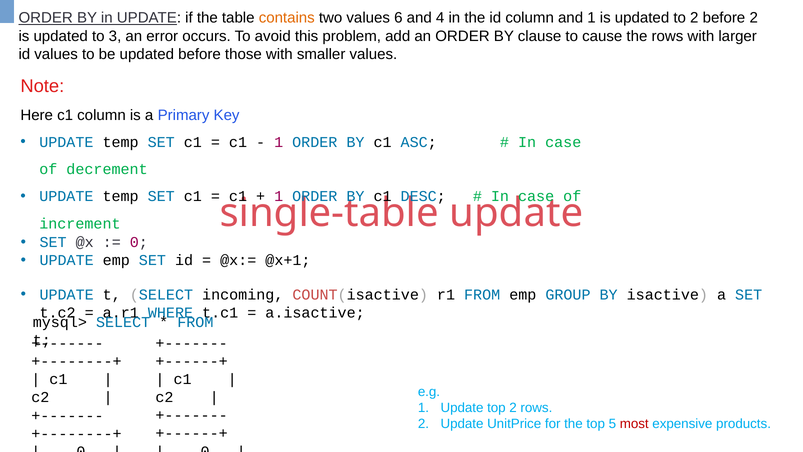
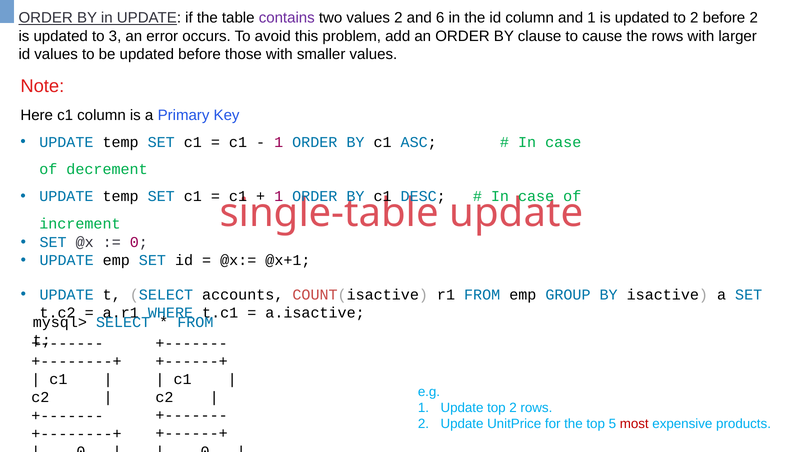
contains colour: orange -> purple
values 6: 6 -> 2
and 4: 4 -> 6
incoming: incoming -> accounts
